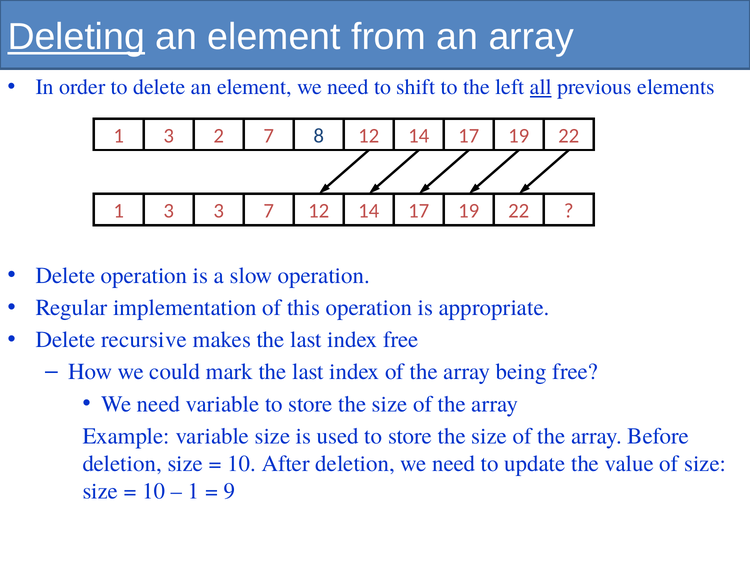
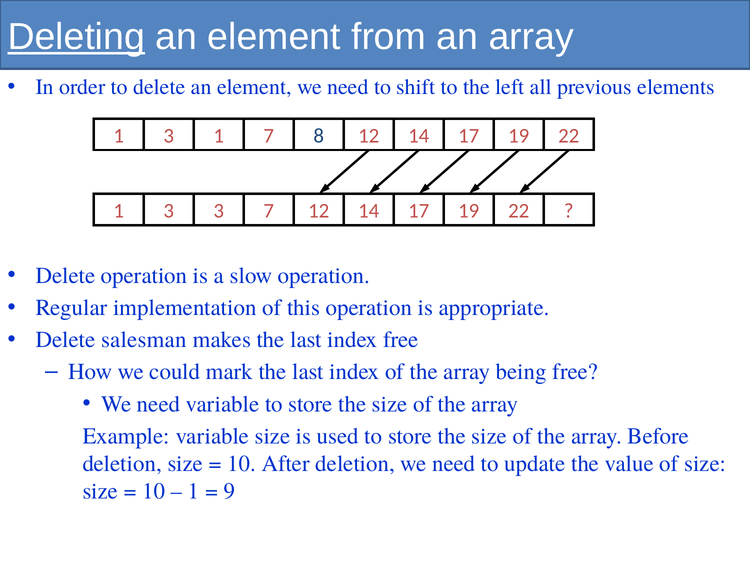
all underline: present -> none
3 2: 2 -> 1
recursive: recursive -> salesman
